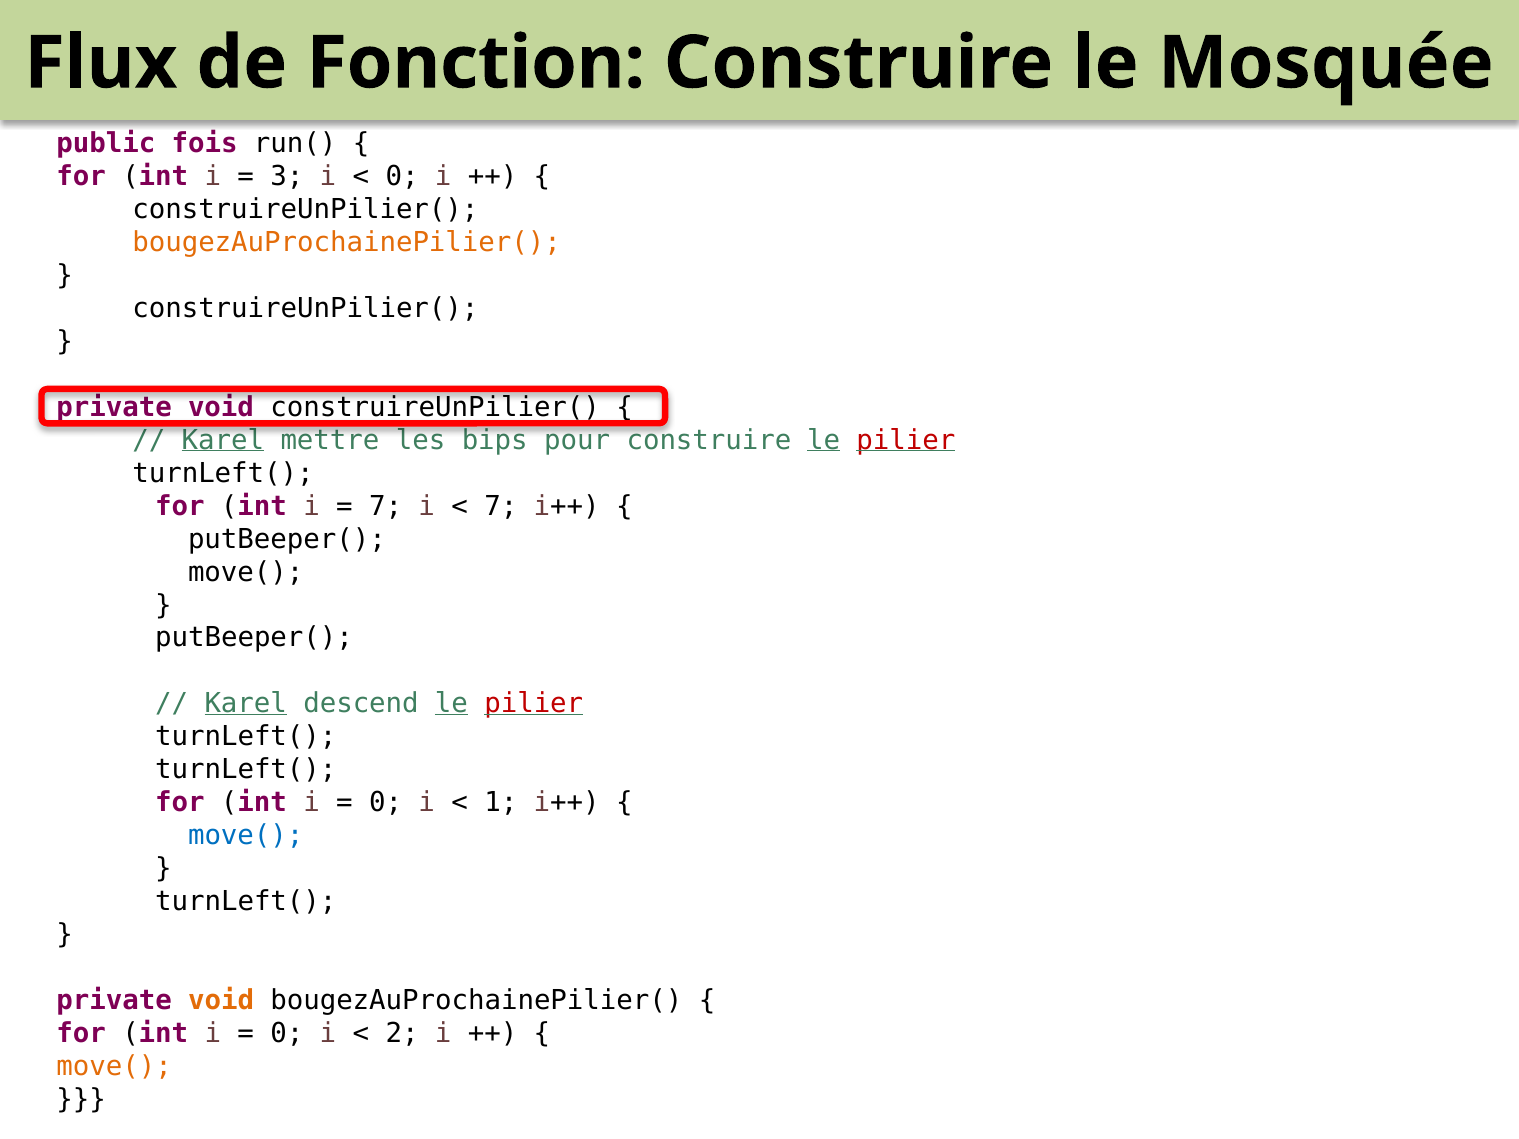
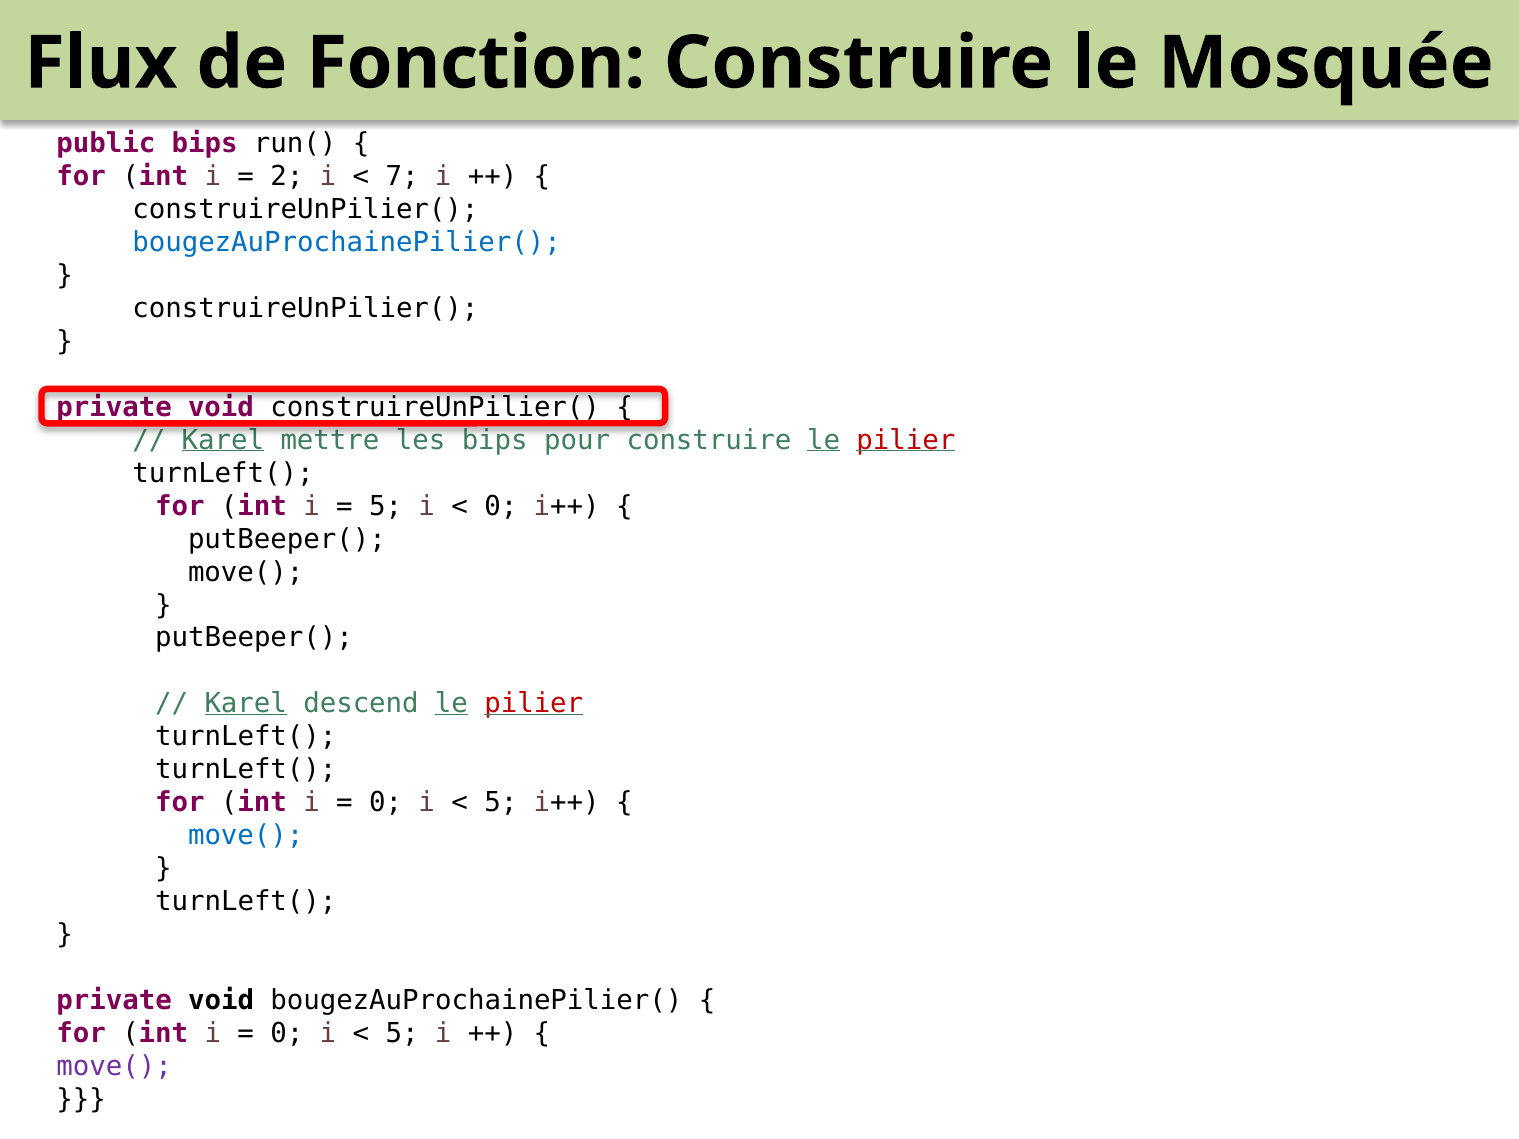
public fois: fois -> bips
3: 3 -> 2
0 at (402, 177): 0 -> 7
bougezAuProchainePilier( at (347, 243) colour: orange -> blue
7 at (386, 506): 7 -> 5
7 at (501, 506): 7 -> 0
1 at (501, 803): 1 -> 5
void at (221, 1001) colour: orange -> black
2 at (402, 1033): 2 -> 5
move( at (114, 1066) colour: orange -> purple
